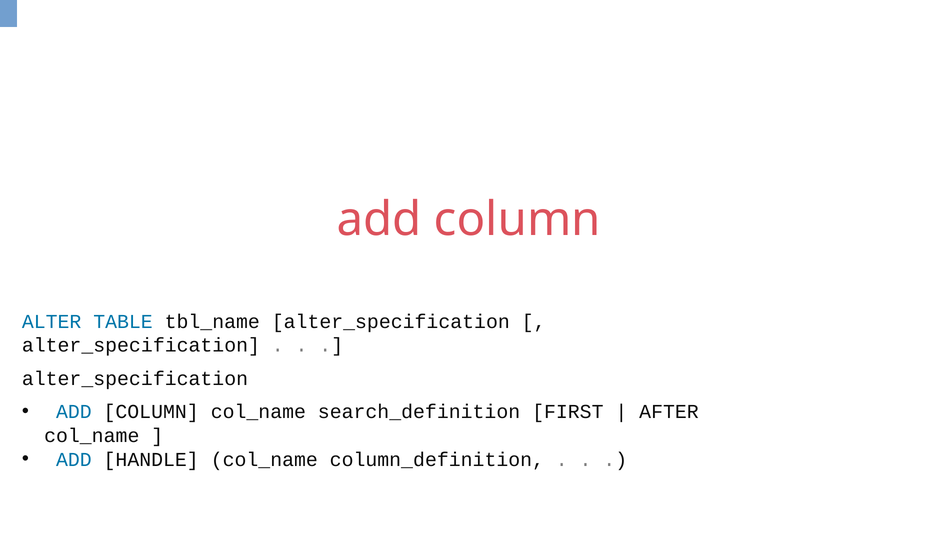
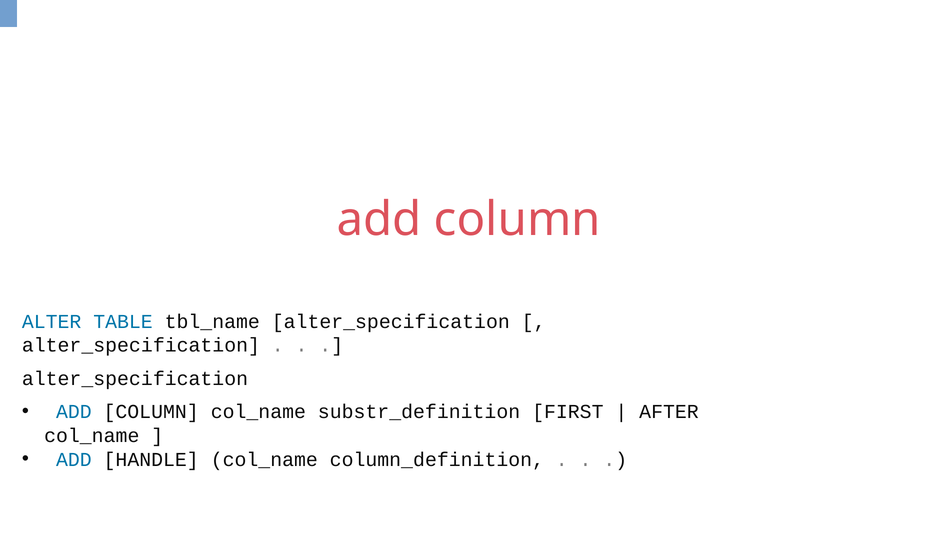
search_definition: search_definition -> substr_definition
